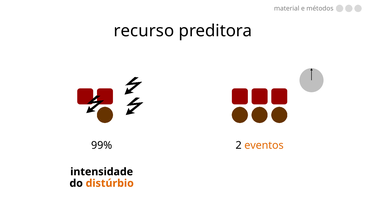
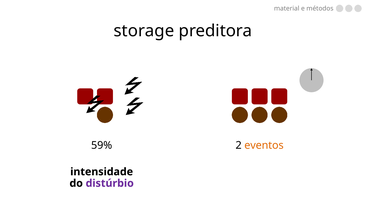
recurso: recurso -> storage
99%: 99% -> 59%
distúrbio colour: orange -> purple
